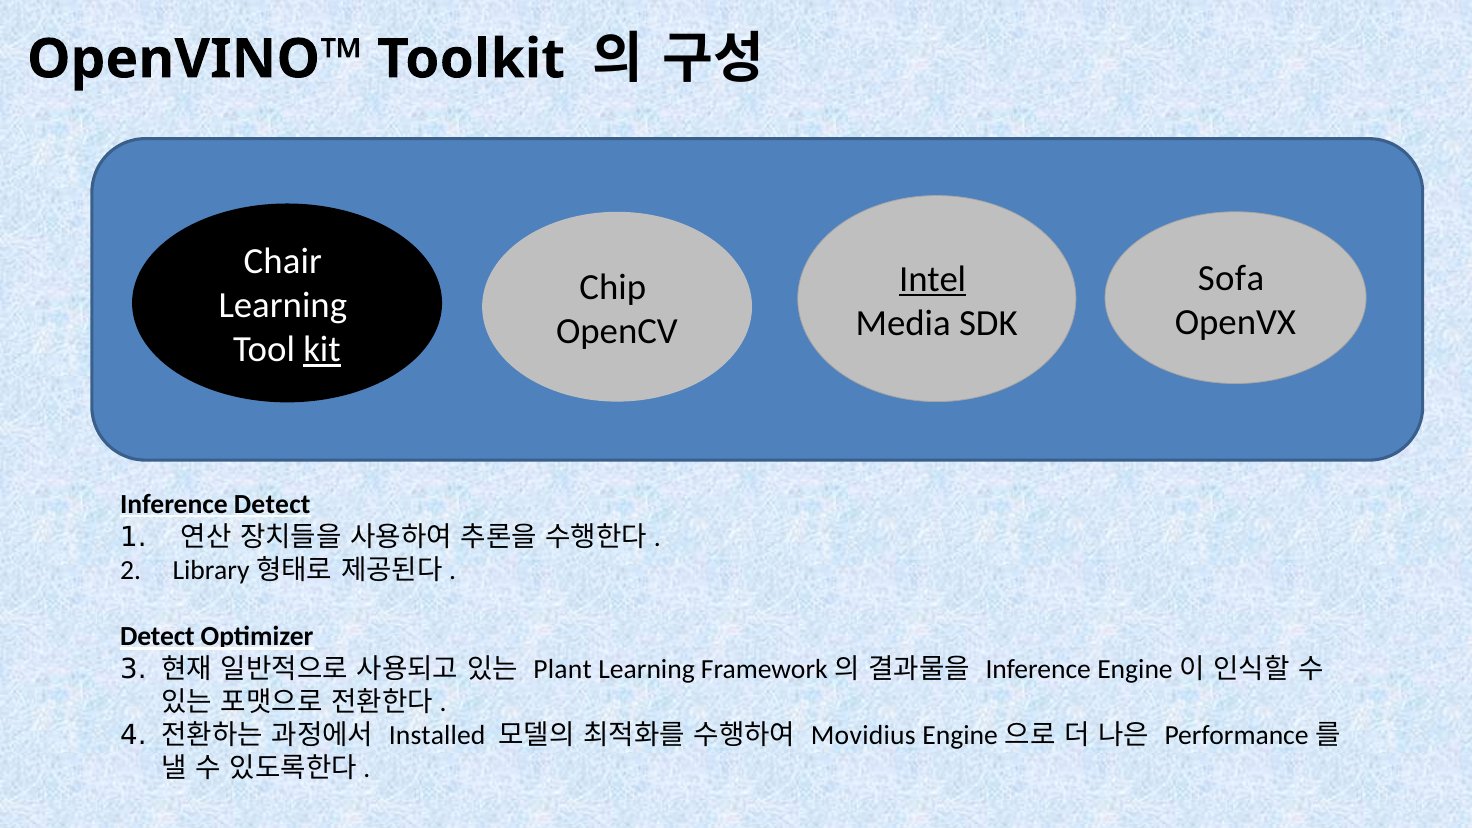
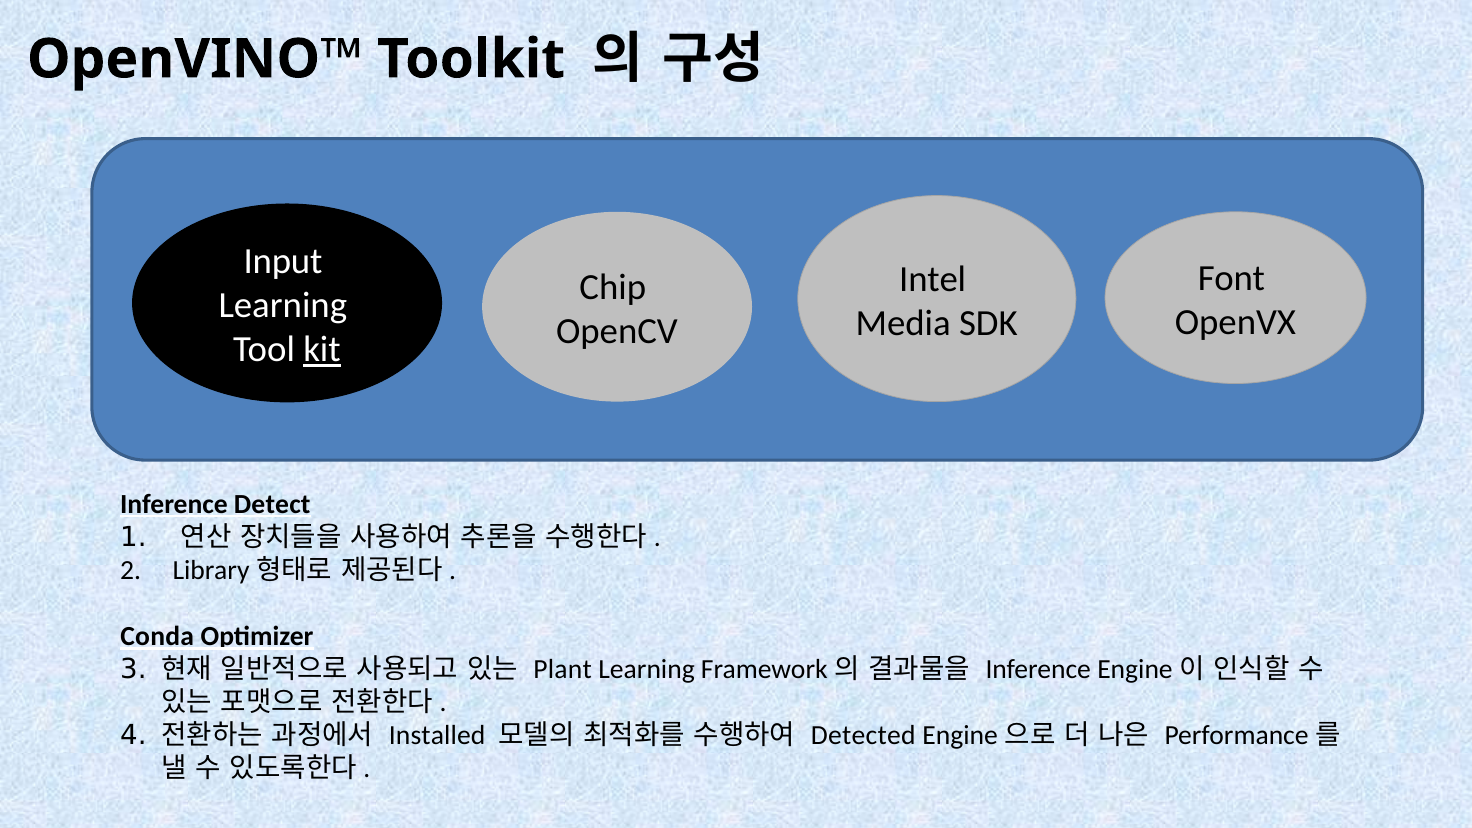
Chair: Chair -> Input
Sofa: Sofa -> Font
Intel underline: present -> none
Detect at (157, 636): Detect -> Conda
Movidius: Movidius -> Detected
